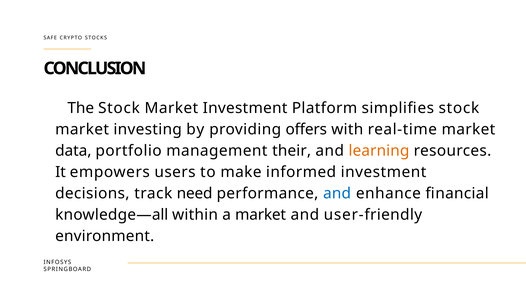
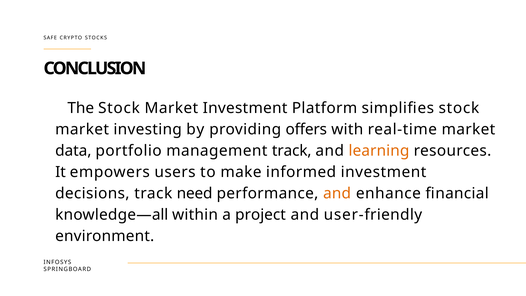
management their: their -> track
and at (337, 193) colour: blue -> orange
a market: market -> project
